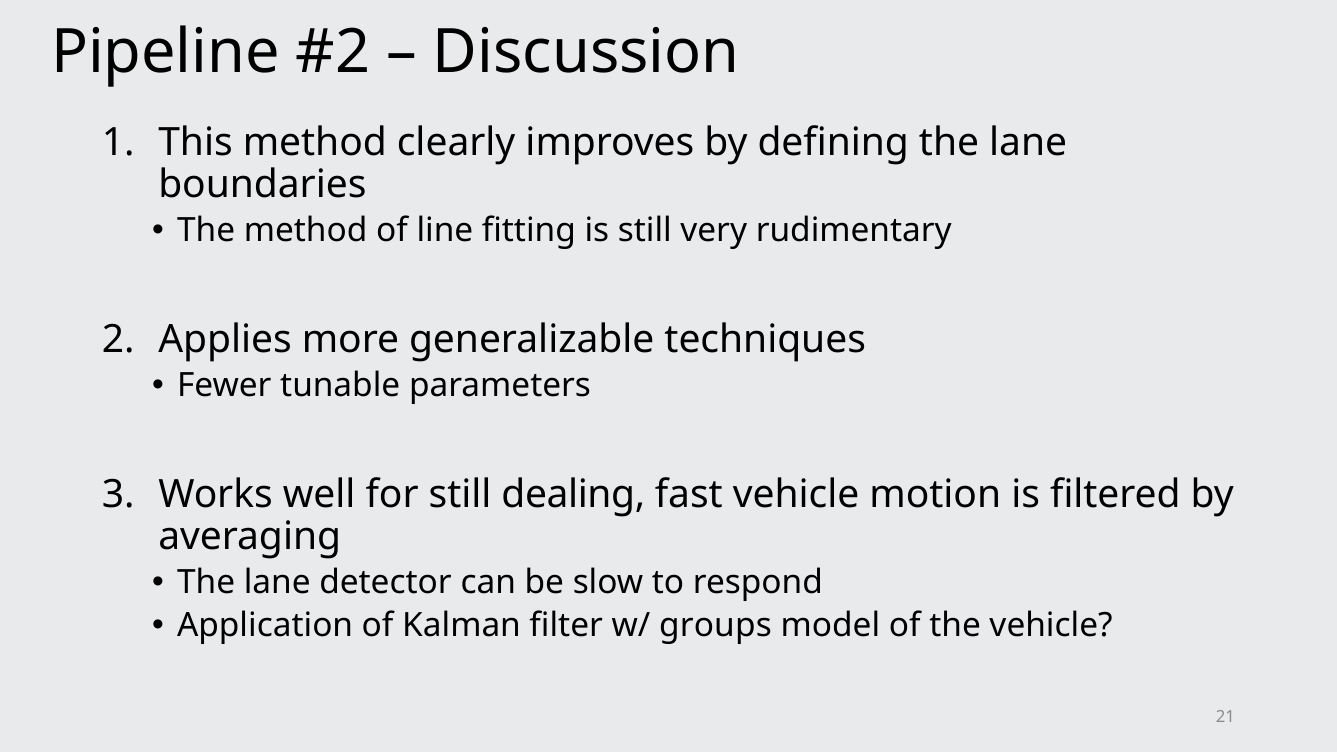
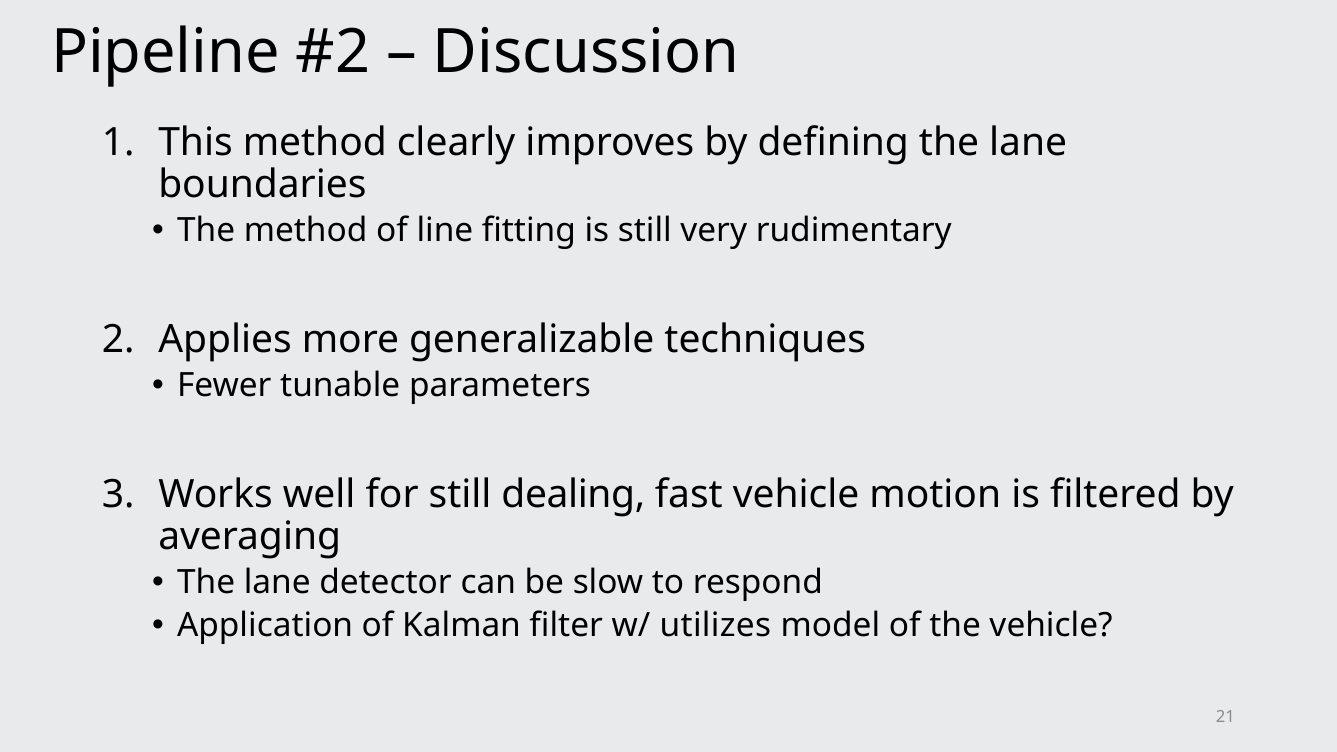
groups: groups -> utilizes
